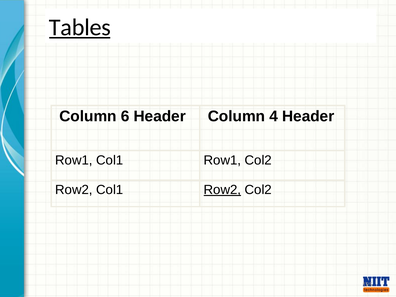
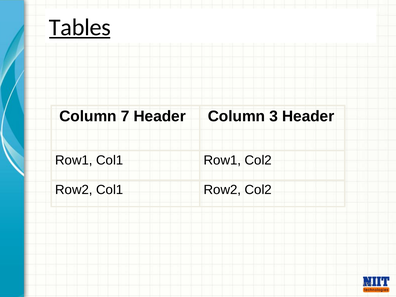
6: 6 -> 7
4: 4 -> 3
Row2 at (222, 190) underline: present -> none
